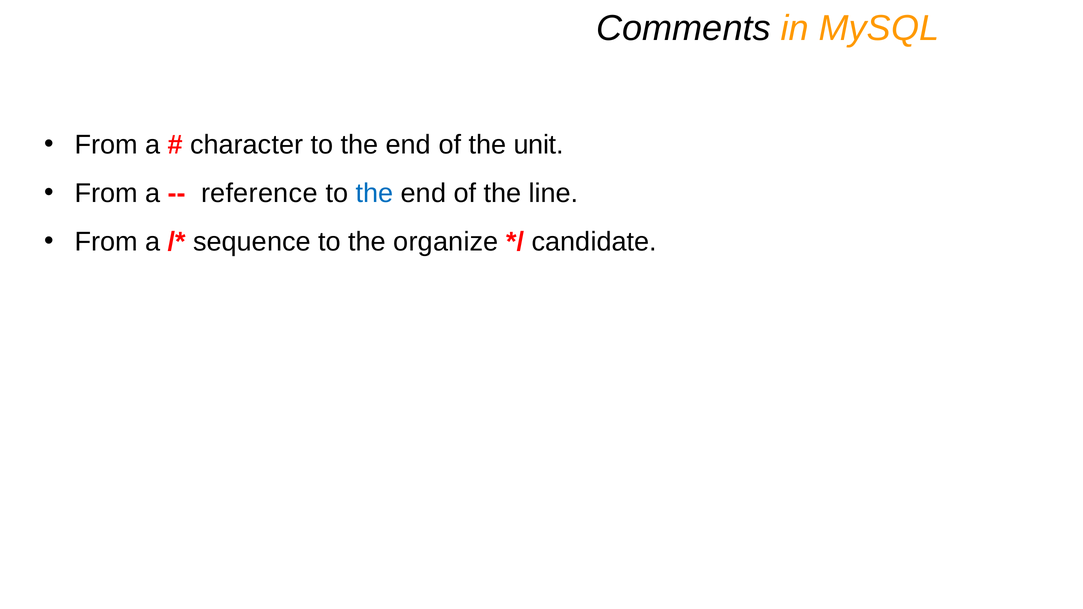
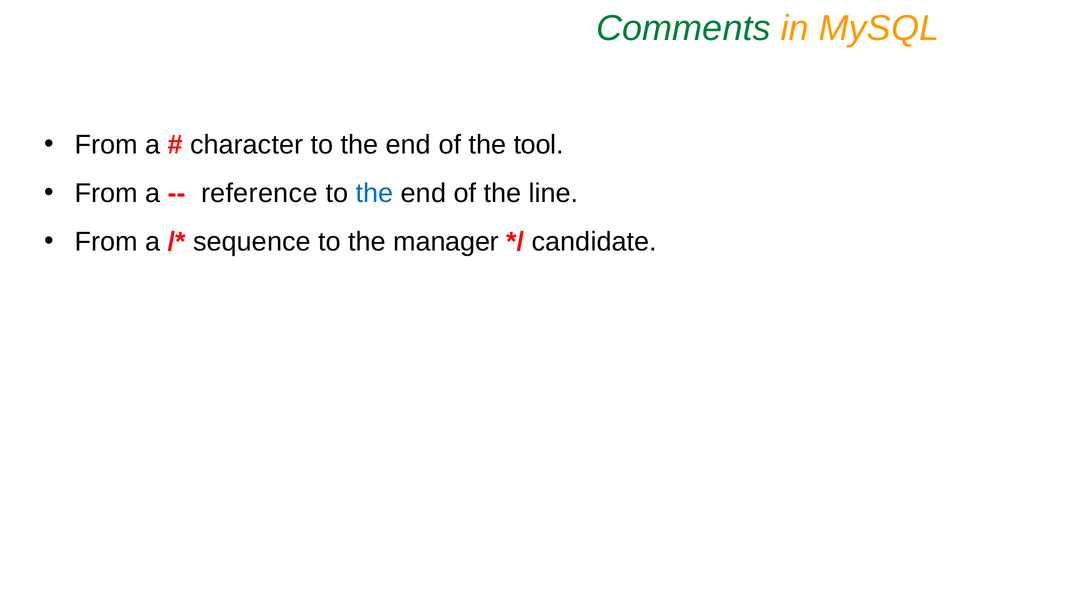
Comments colour: black -> green
unit: unit -> tool
organize: organize -> manager
